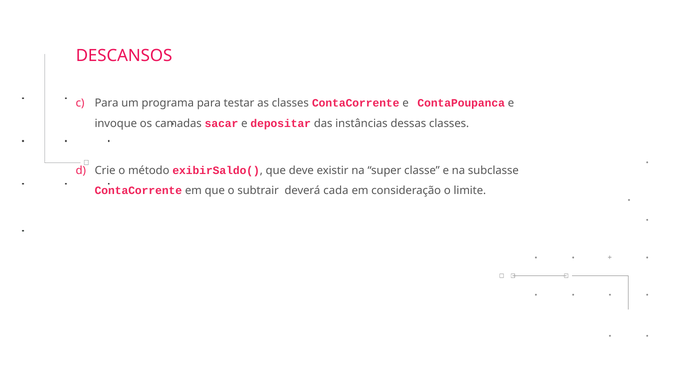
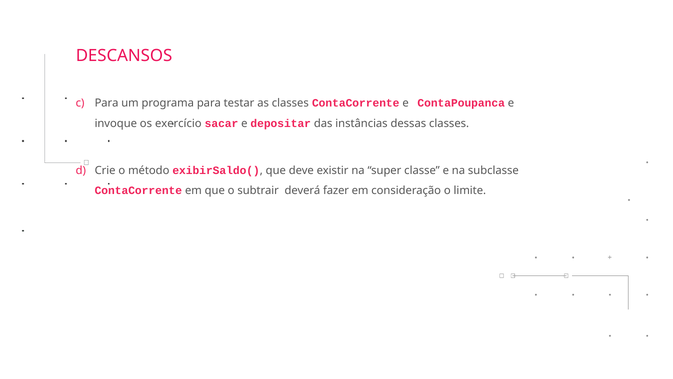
camadas: camadas -> exercício
cada: cada -> fazer
